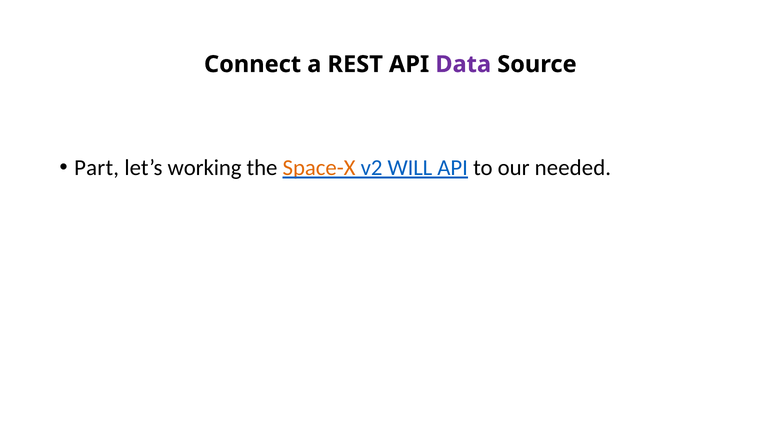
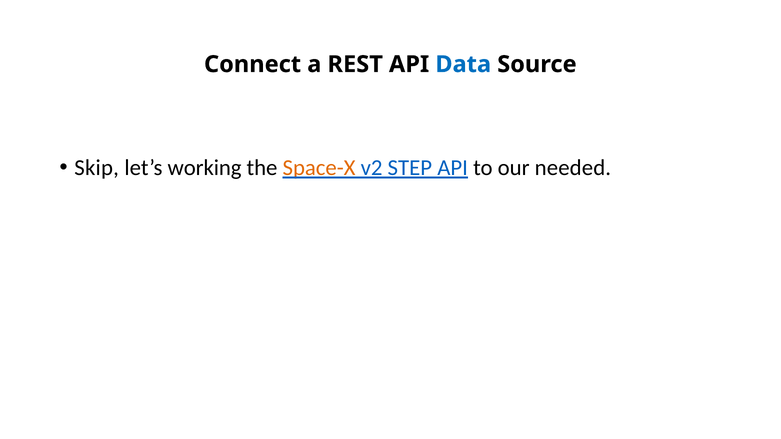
Data colour: purple -> blue
Part: Part -> Skip
WILL: WILL -> STEP
